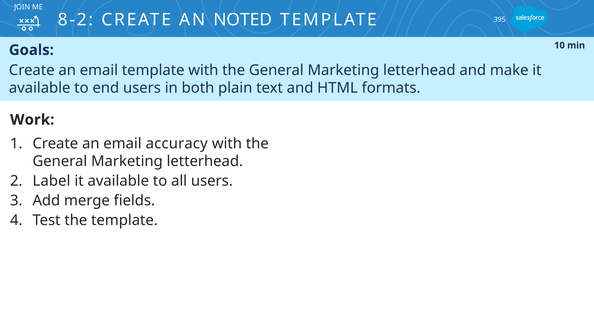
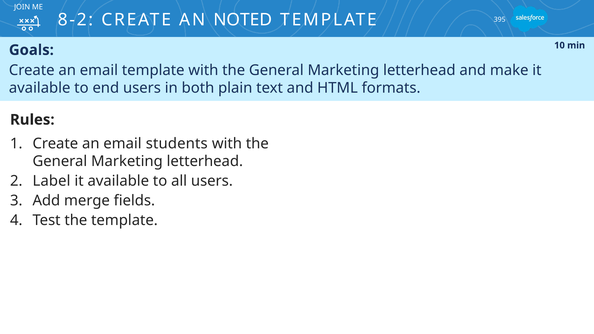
Work: Work -> Rules
accuracy: accuracy -> students
